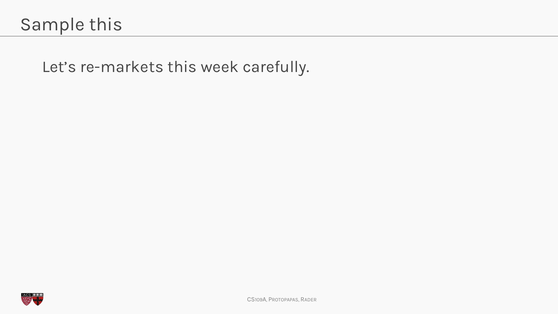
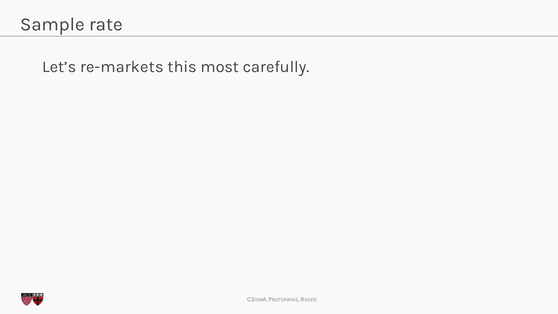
Sample this: this -> rate
week: week -> most
